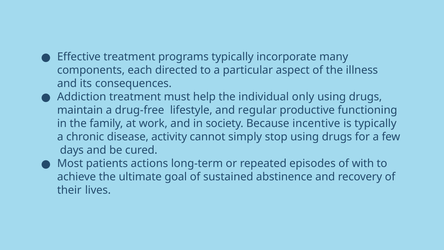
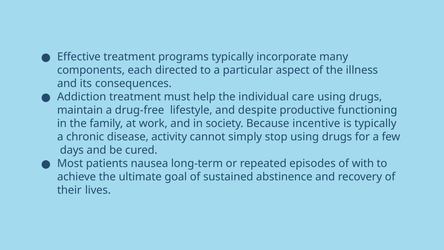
only: only -> care
regular: regular -> despite
actions: actions -> nausea
